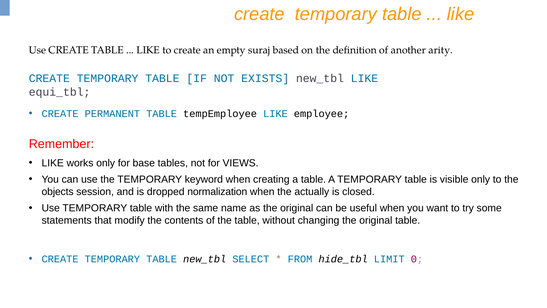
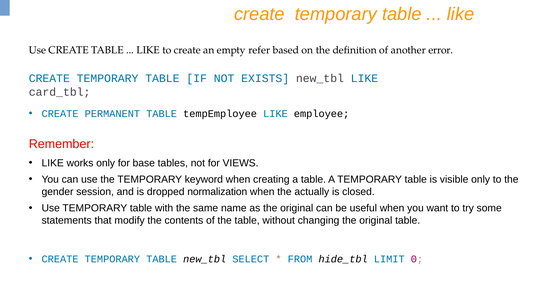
suraj: suraj -> refer
arity: arity -> error
equi_tbl: equi_tbl -> card_tbl
objects: objects -> gender
